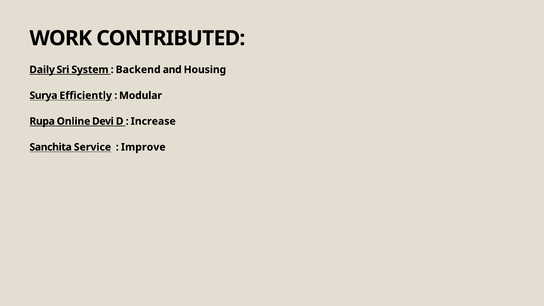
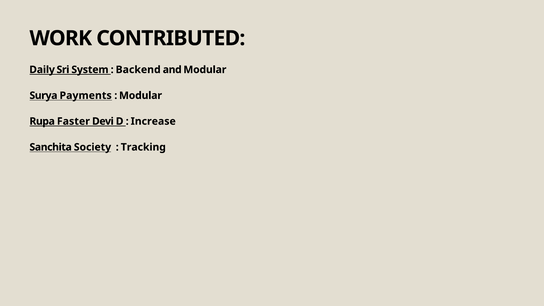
and Housing: Housing -> Modular
Efficiently: Efficiently -> Payments
Online: Online -> Faster
Service: Service -> Society
Improve: Improve -> Tracking
